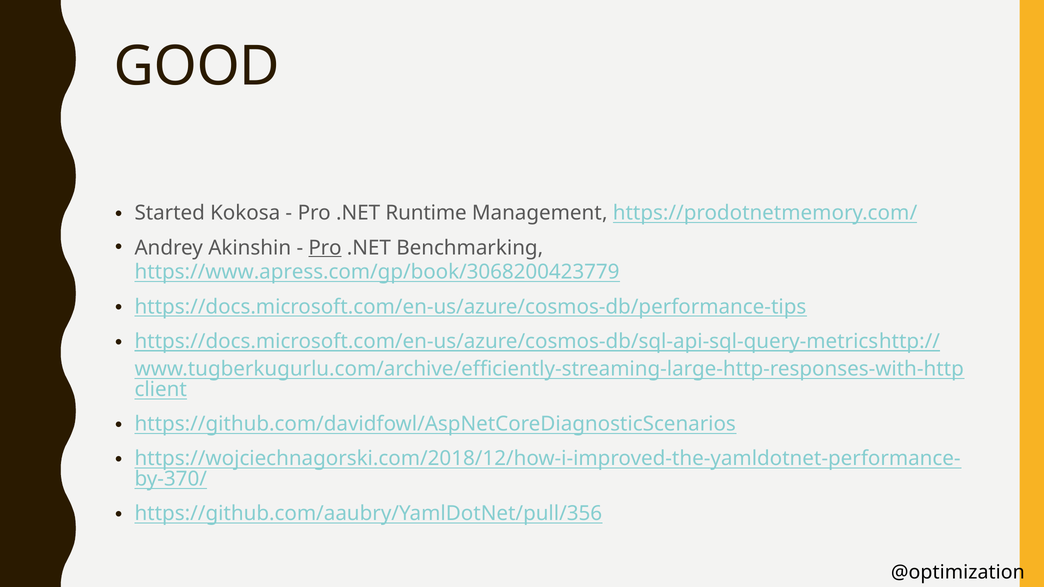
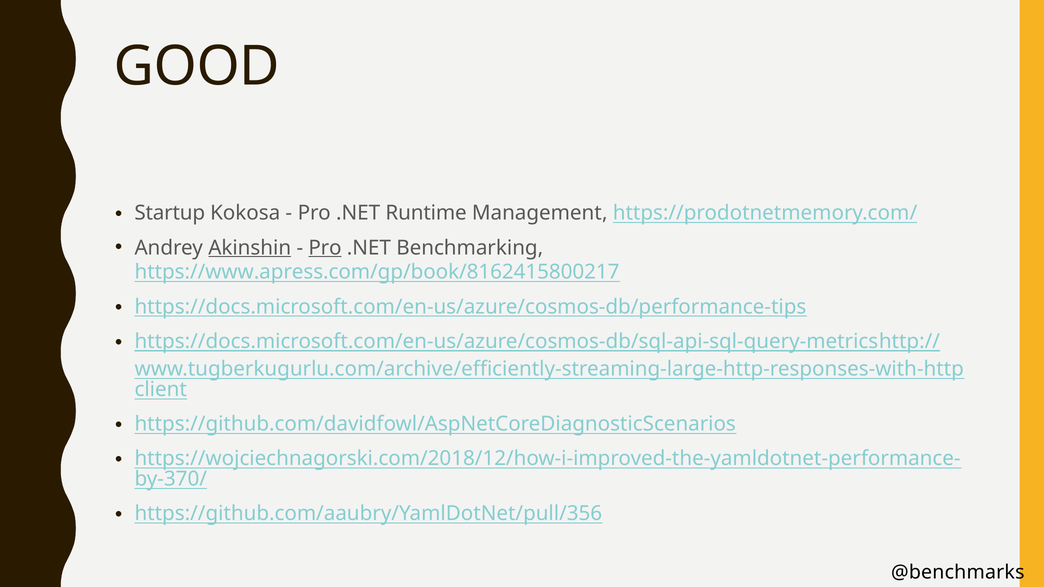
Started: Started -> Startup
Akinshin underline: none -> present
https://www.apress.com/gp/book/3068200423779: https://www.apress.com/gp/book/3068200423779 -> https://www.apress.com/gp/book/8162415800217
@optimization: @optimization -> @benchmarks
